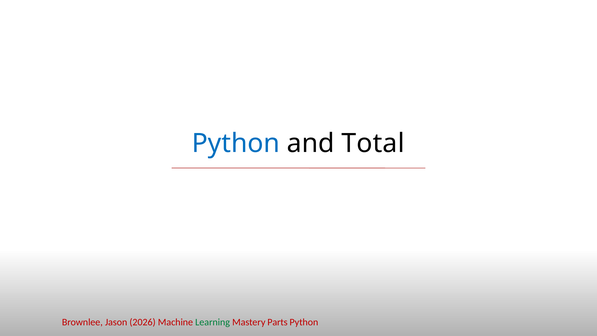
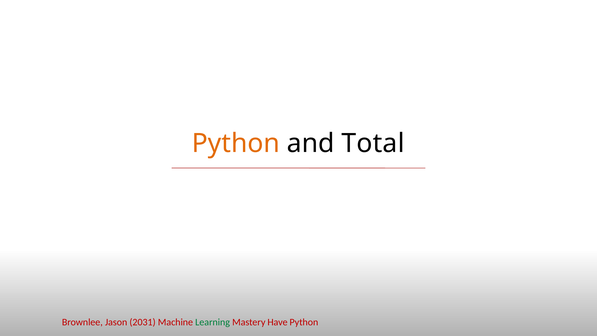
Python at (236, 143) colour: blue -> orange
2026: 2026 -> 2031
Parts: Parts -> Have
